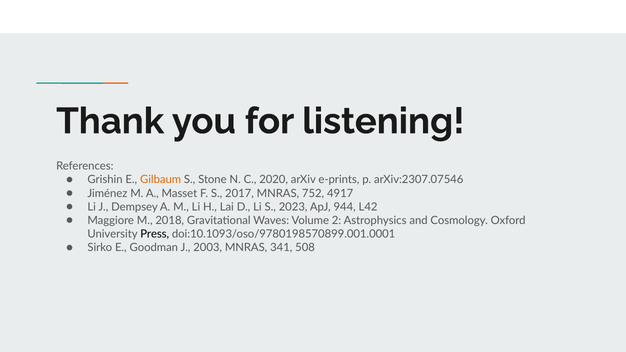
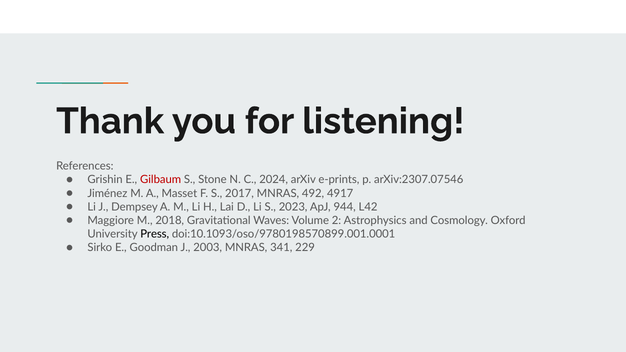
Gilbaum colour: orange -> red
2020: 2020 -> 2024
752: 752 -> 492
508: 508 -> 229
